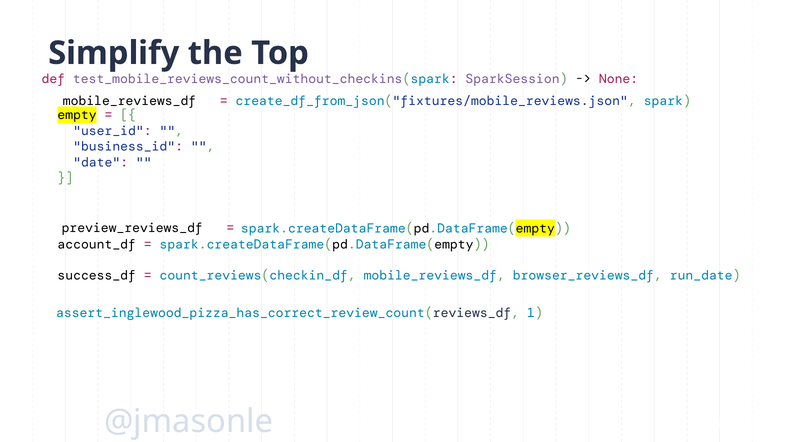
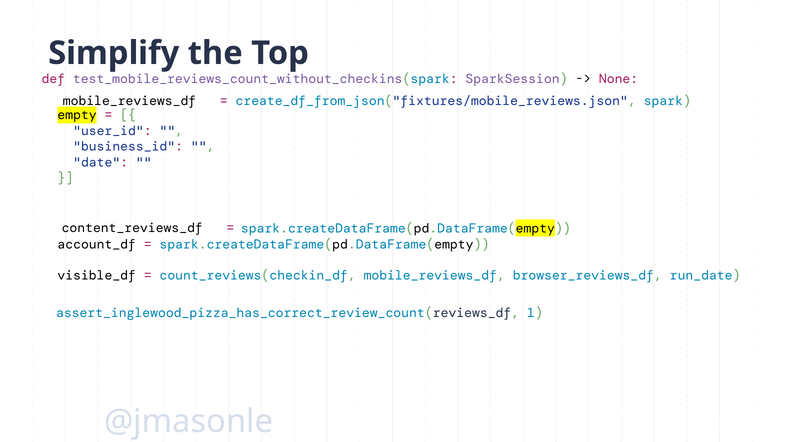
preview_reviews_df: preview_reviews_df -> content_reviews_df
success_df: success_df -> visible_df
